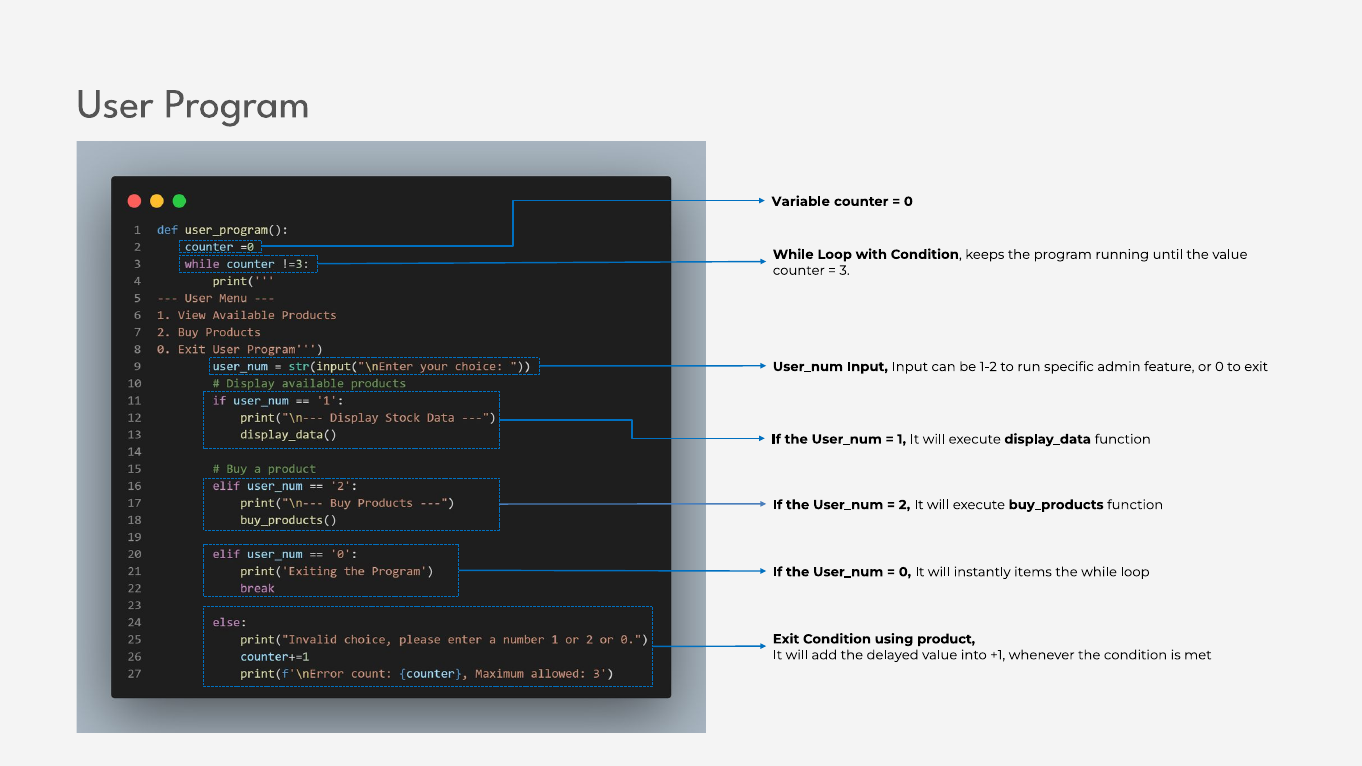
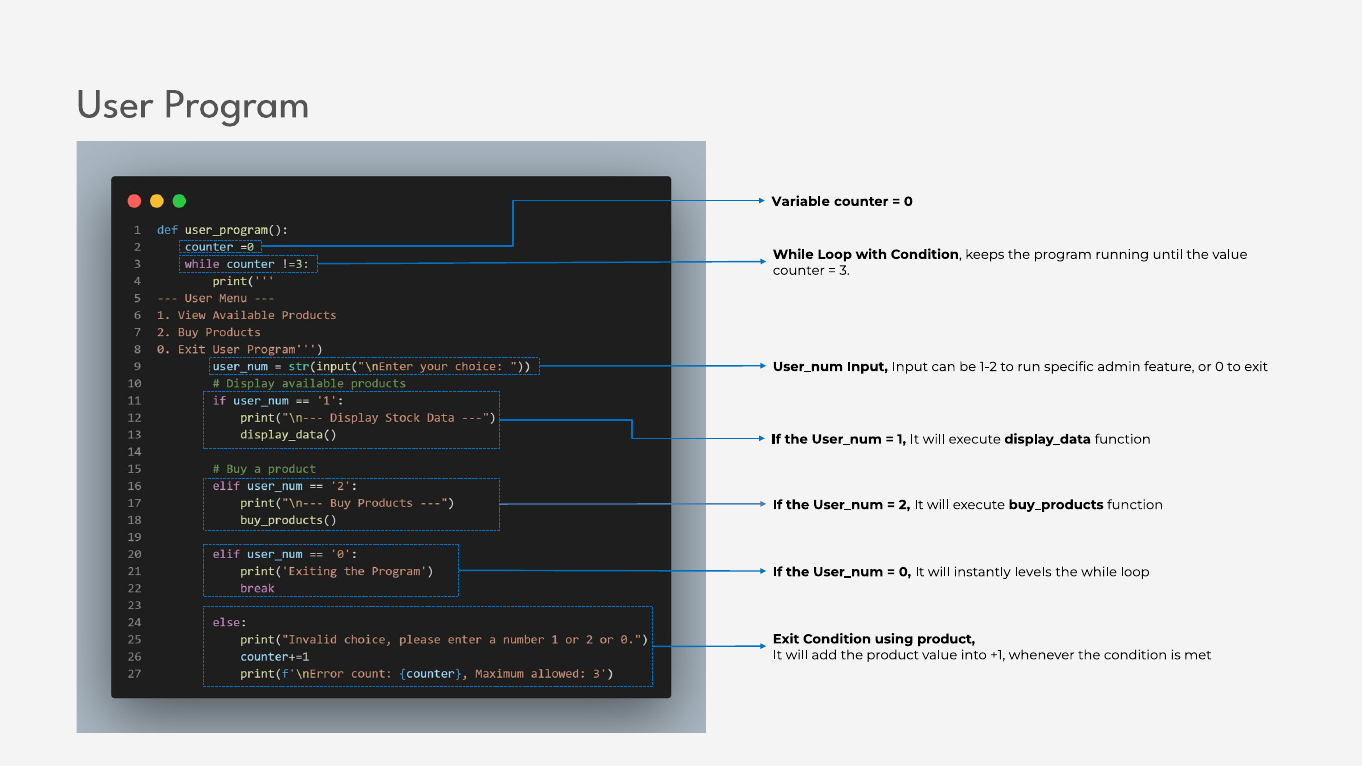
items: items -> levels
the delayed: delayed -> product
